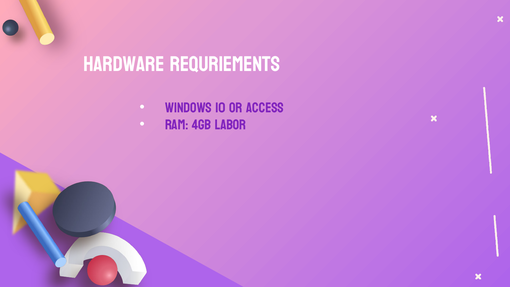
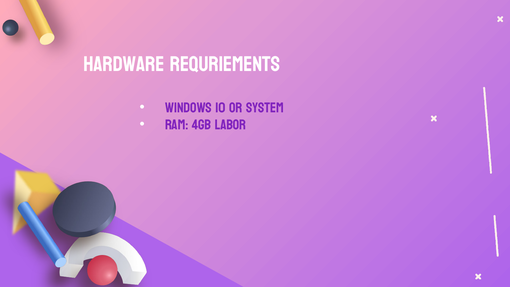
access: access -> system
